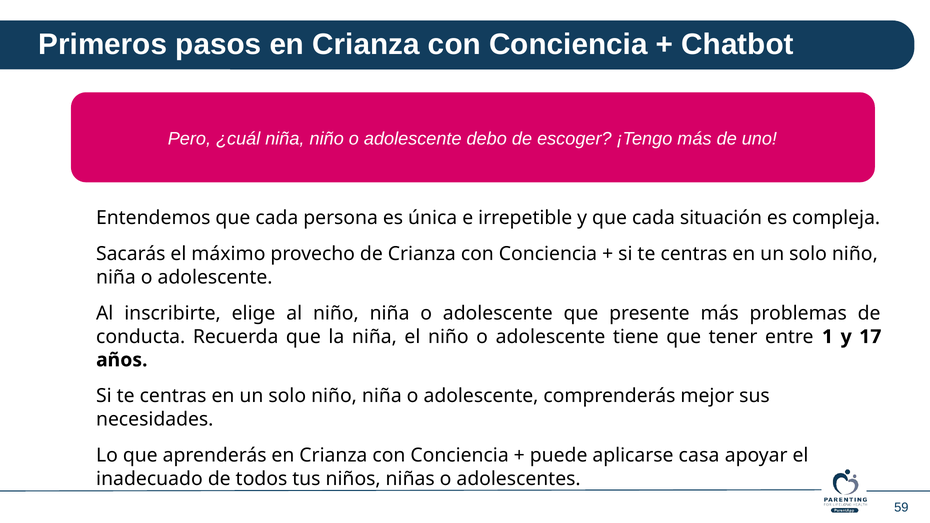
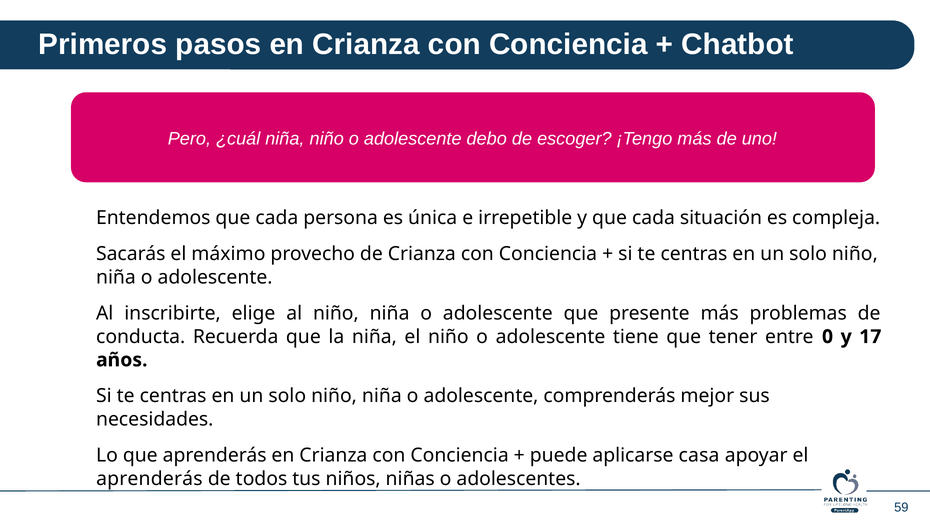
1: 1 -> 0
inadecuado at (149, 479): inadecuado -> aprenderás
